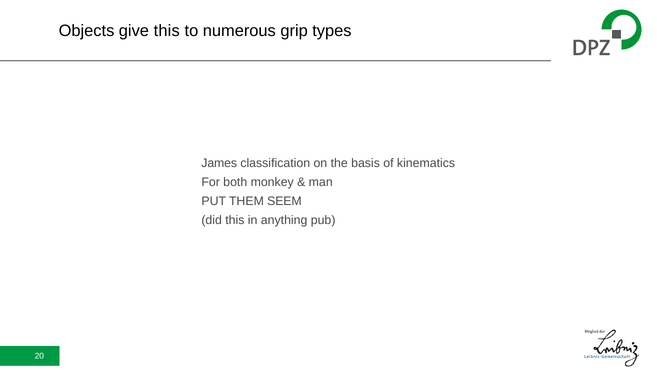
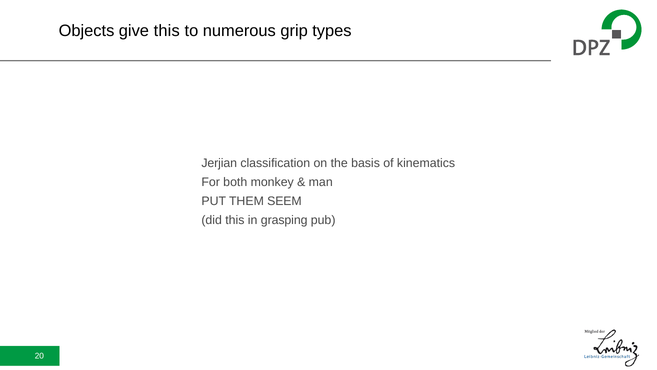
James: James -> Jerjian
anything: anything -> grasping
